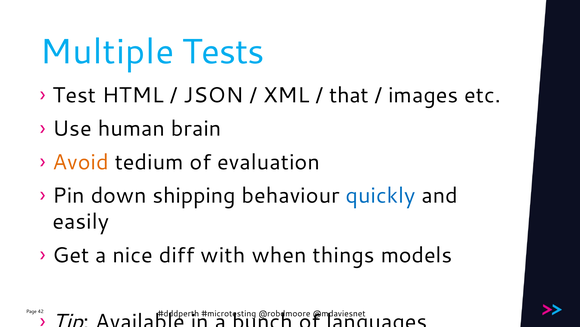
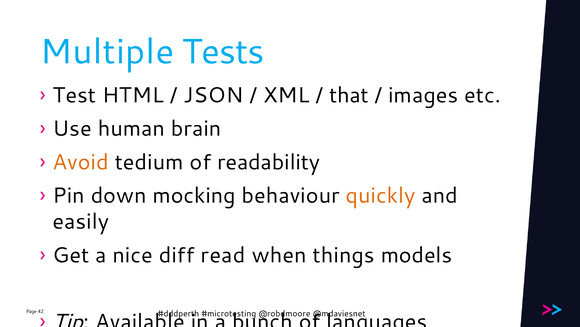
evaluation: evaluation -> readability
shipping: shipping -> mocking
quickly colour: blue -> orange
with: with -> read
